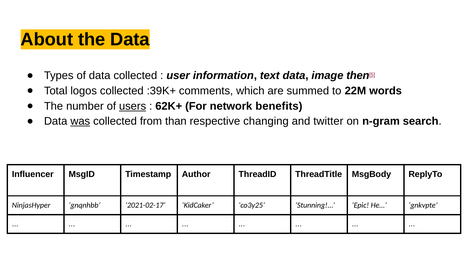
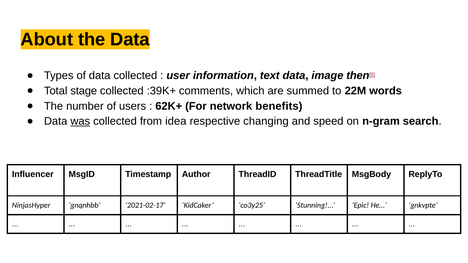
logos: logos -> stage
users underline: present -> none
than: than -> idea
twitter: twitter -> speed
